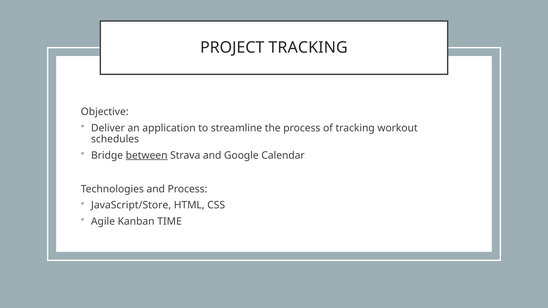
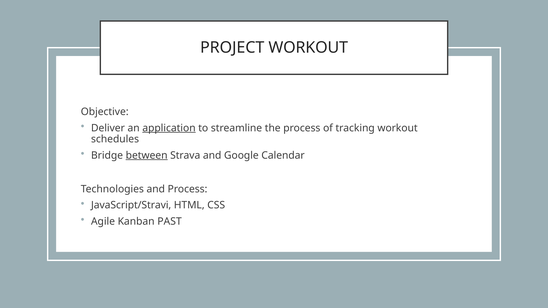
PROJECT TRACKING: TRACKING -> WORKOUT
application underline: none -> present
JavaScript/Store: JavaScript/Store -> JavaScript/Stravi
TIME: TIME -> PAST
